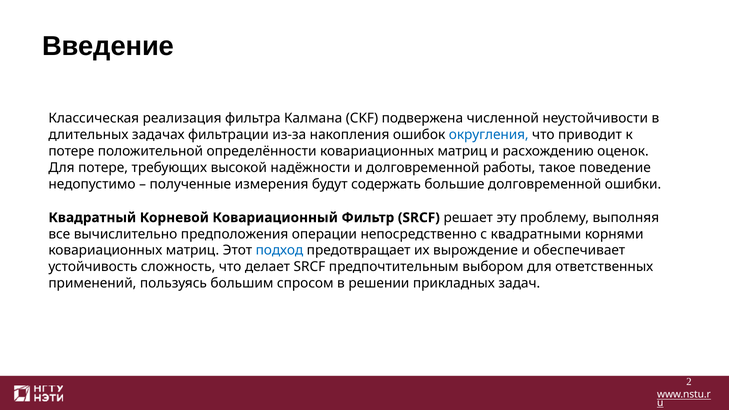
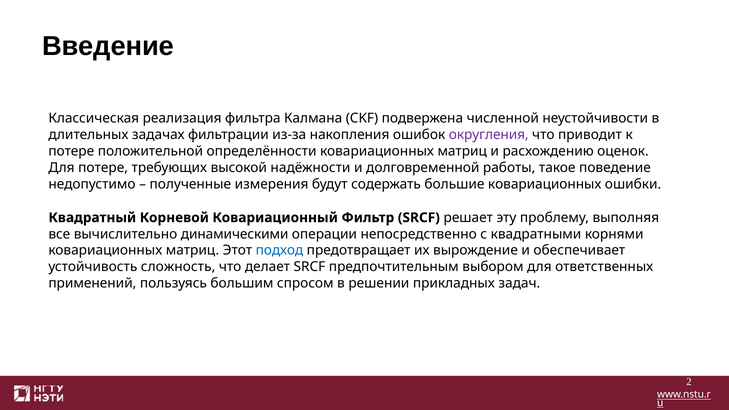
округления colour: blue -> purple
большие долговременной: долговременной -> ковариационных
предположения: предположения -> динамическими
